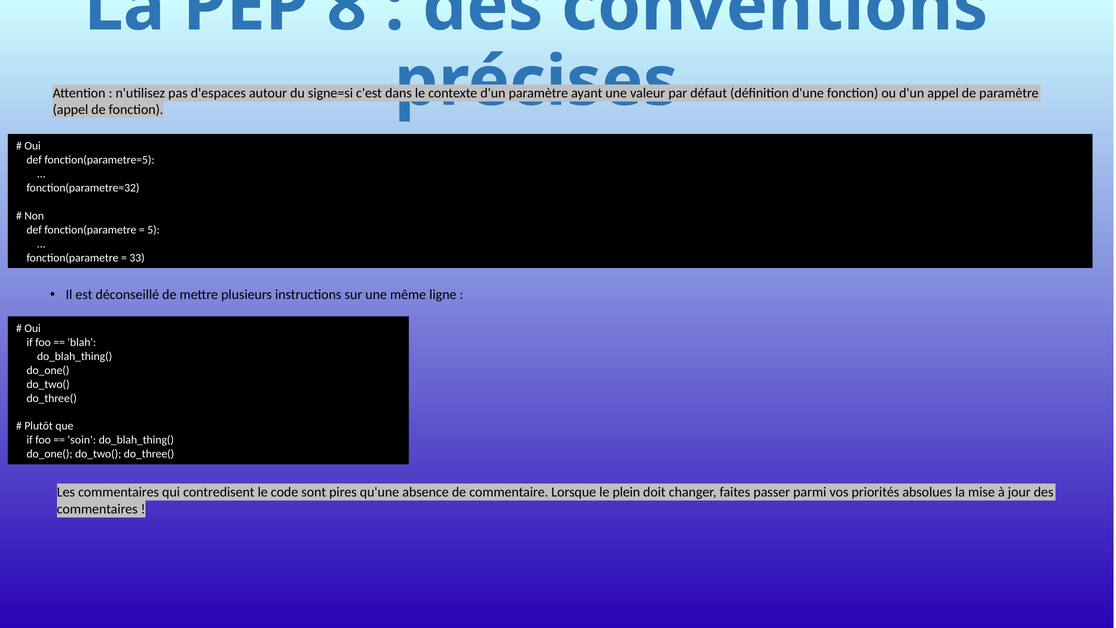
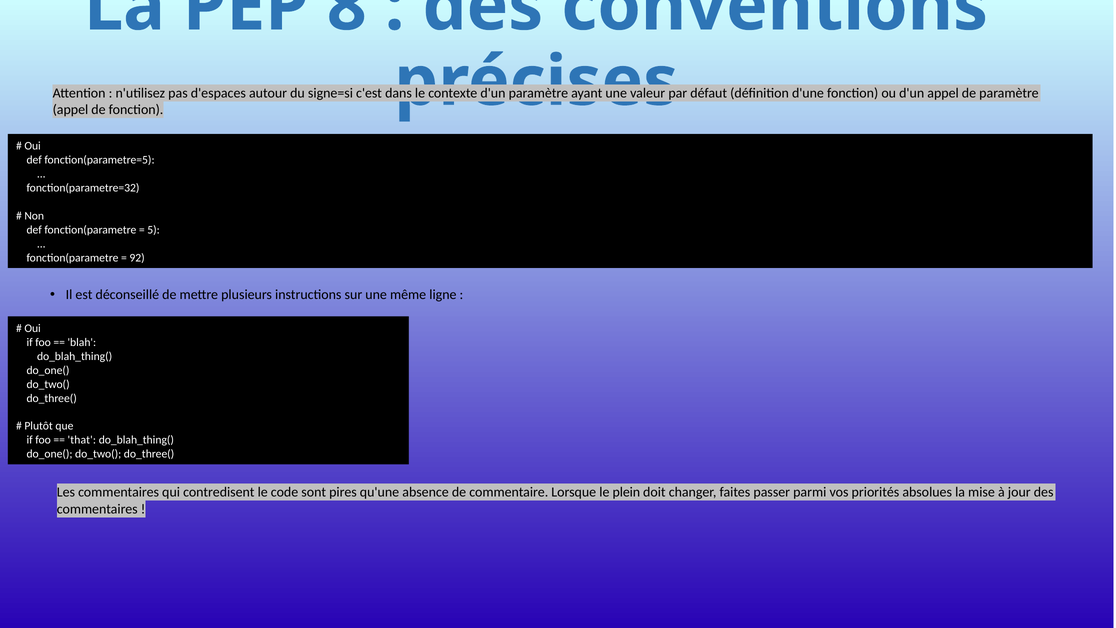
33: 33 -> 92
soin: soin -> that
